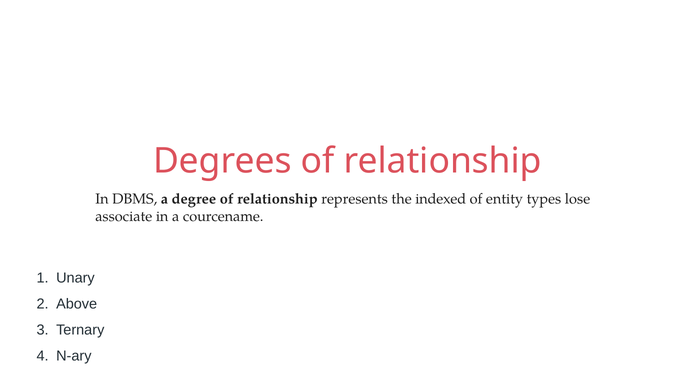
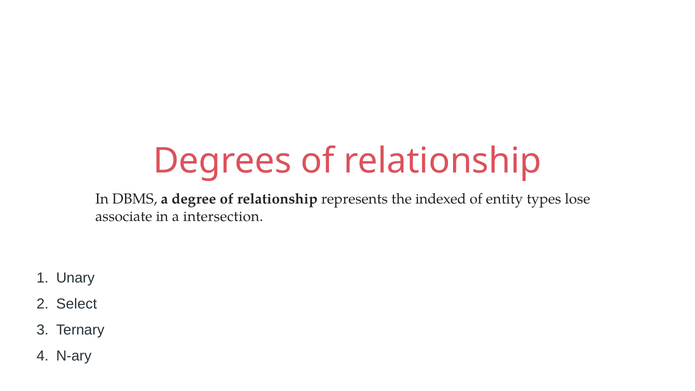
courcename: courcename -> intersection
Above: Above -> Select
